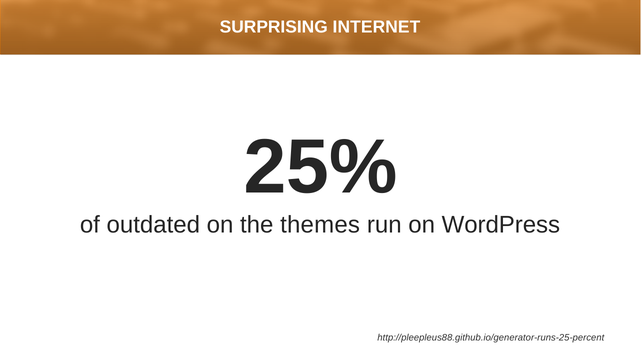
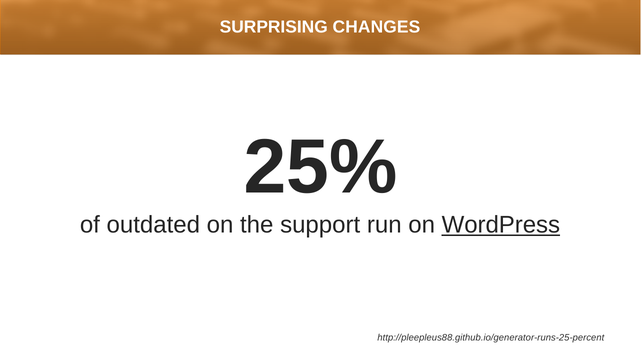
INTERNET: INTERNET -> CHANGES
themes: themes -> support
WordPress underline: none -> present
